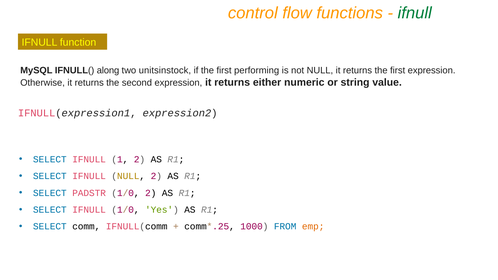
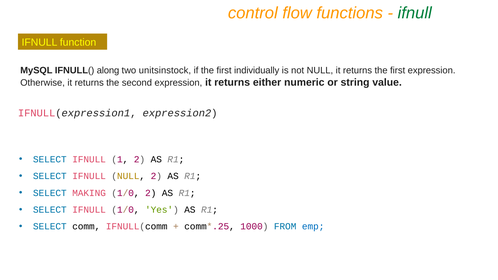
performing: performing -> individually
PADSTR: PADSTR -> MAKING
emp colour: orange -> blue
